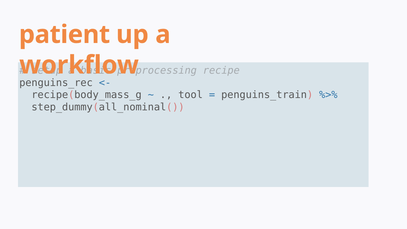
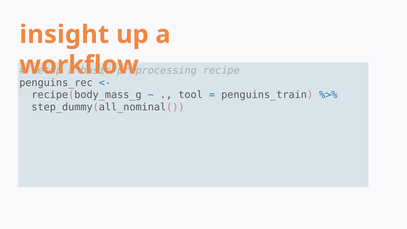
patient: patient -> insight
